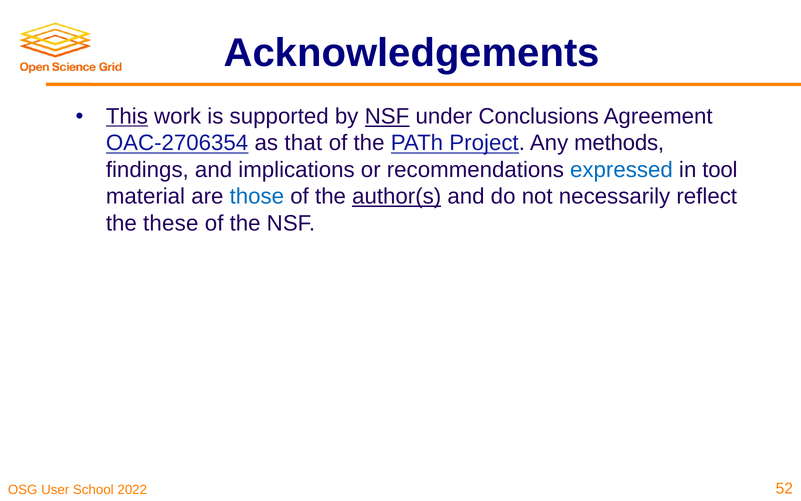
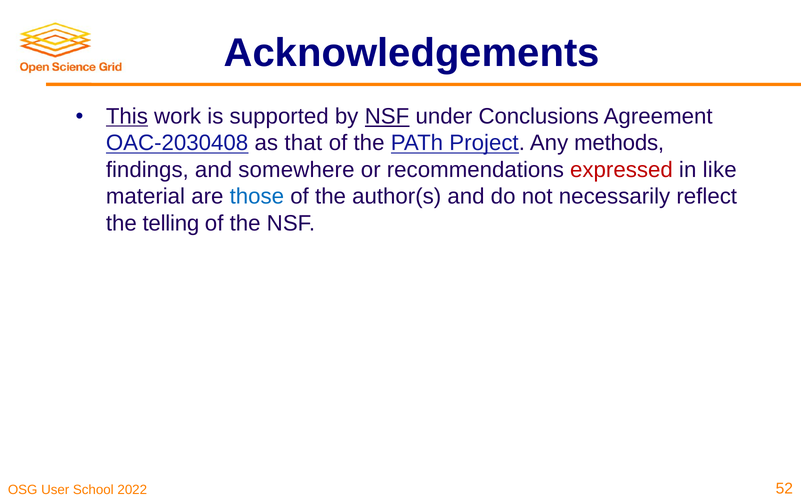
OAC-2706354: OAC-2706354 -> OAC-2030408
implications: implications -> somewhere
expressed colour: blue -> red
tool: tool -> like
author(s underline: present -> none
these: these -> telling
